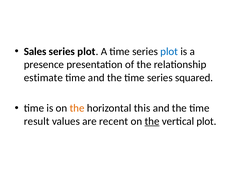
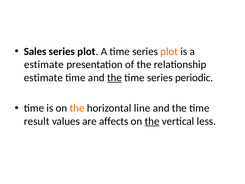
plot at (169, 51) colour: blue -> orange
presence at (44, 64): presence -> estimate
the at (115, 78) underline: none -> present
squared: squared -> periodic
this: this -> line
recent: recent -> affects
vertical plot: plot -> less
